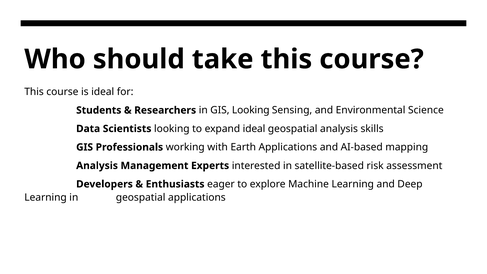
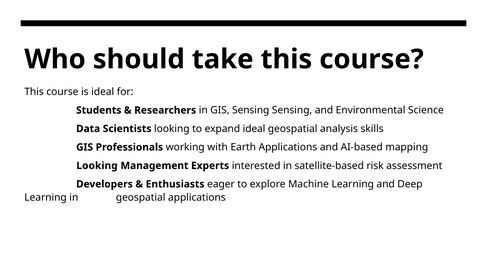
GIS Looking: Looking -> Sensing
Analysis at (97, 166): Analysis -> Looking
